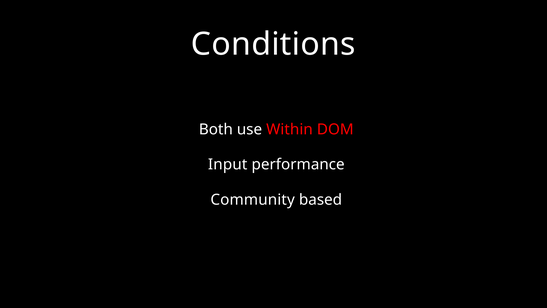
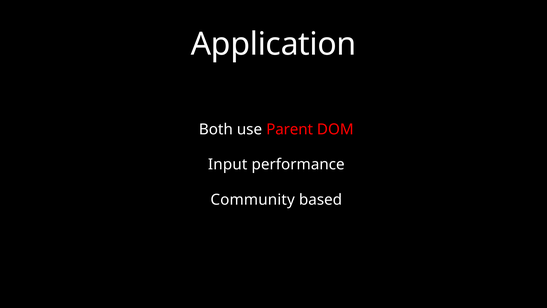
Conditions: Conditions -> Application
Within: Within -> Parent
